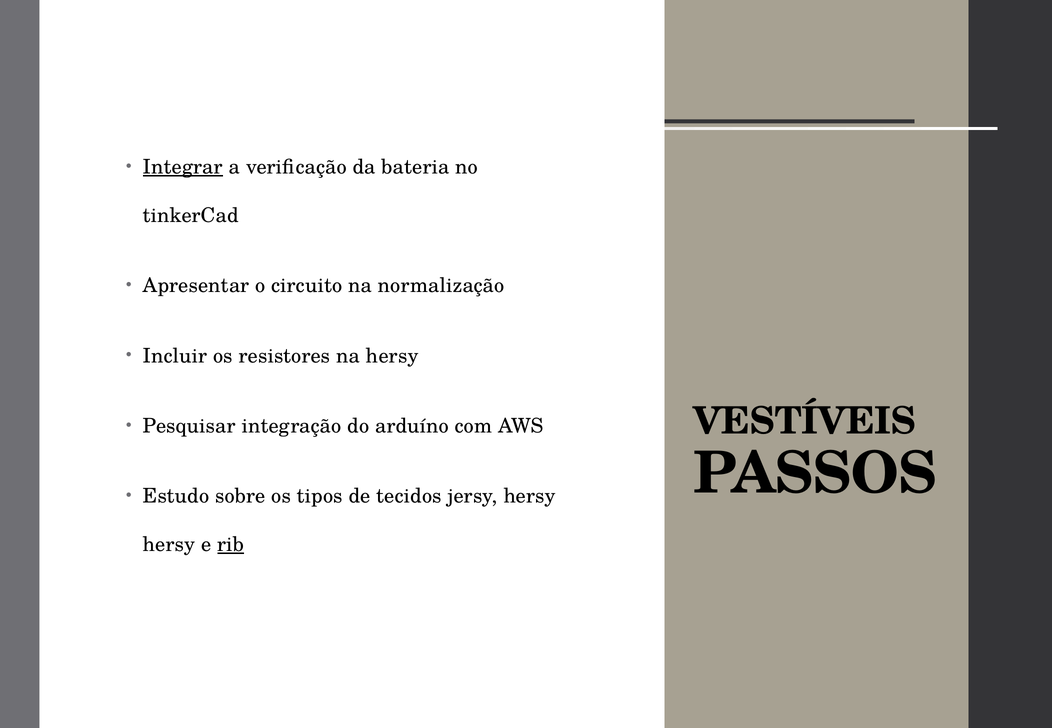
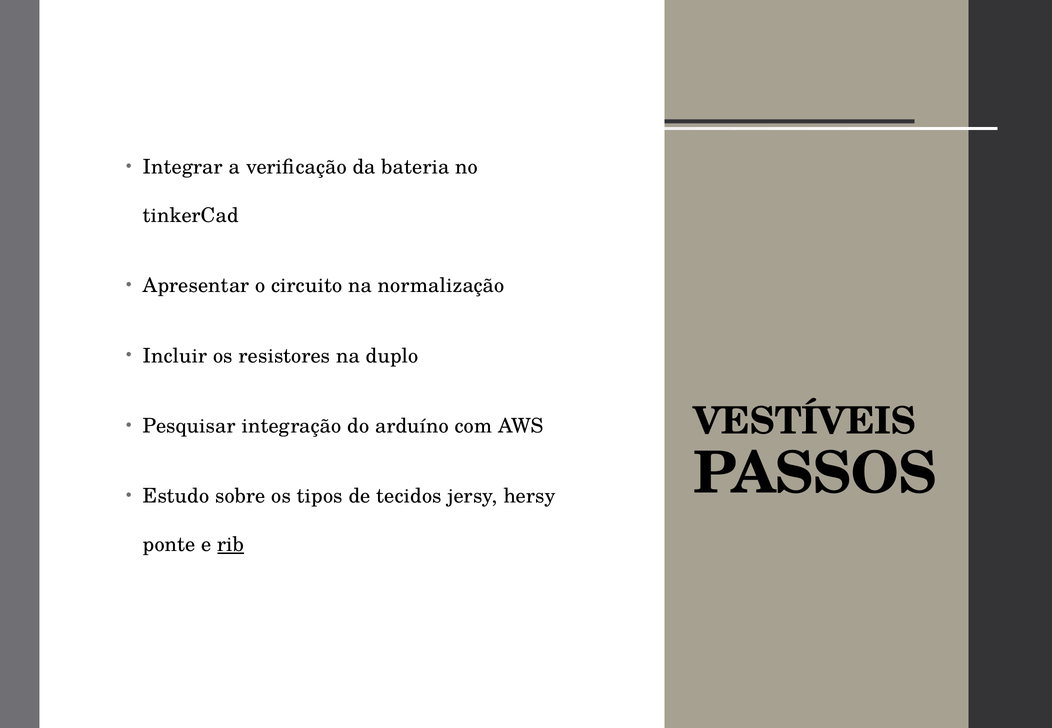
Integrar underline: present -> none
na hersy: hersy -> duplo
hersy at (169, 545): hersy -> ponte
